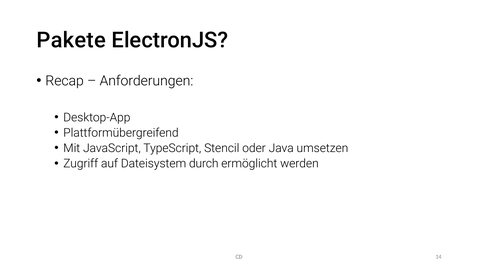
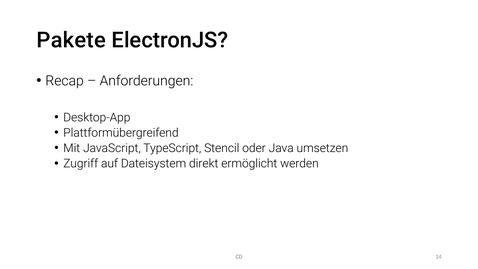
durch: durch -> direkt
